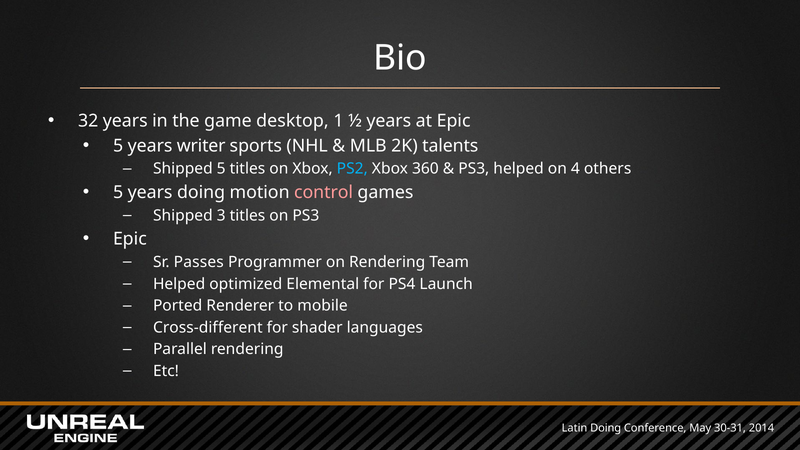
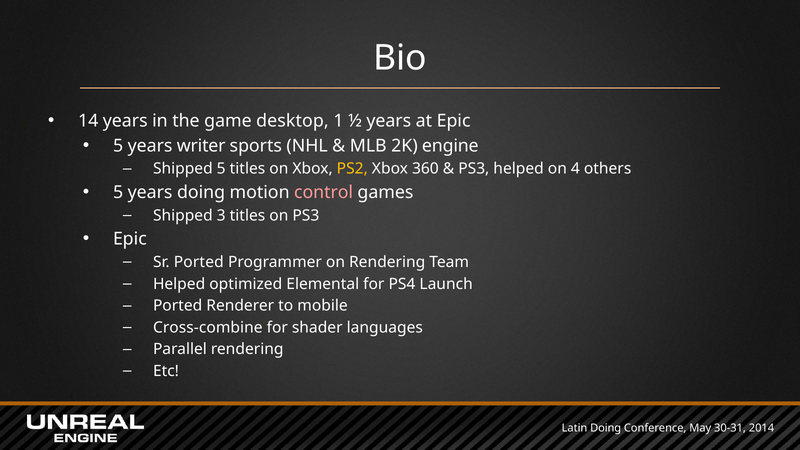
32: 32 -> 14
talents: talents -> engine
PS2 colour: light blue -> yellow
Sr Passes: Passes -> Ported
Cross-different: Cross-different -> Cross-combine
